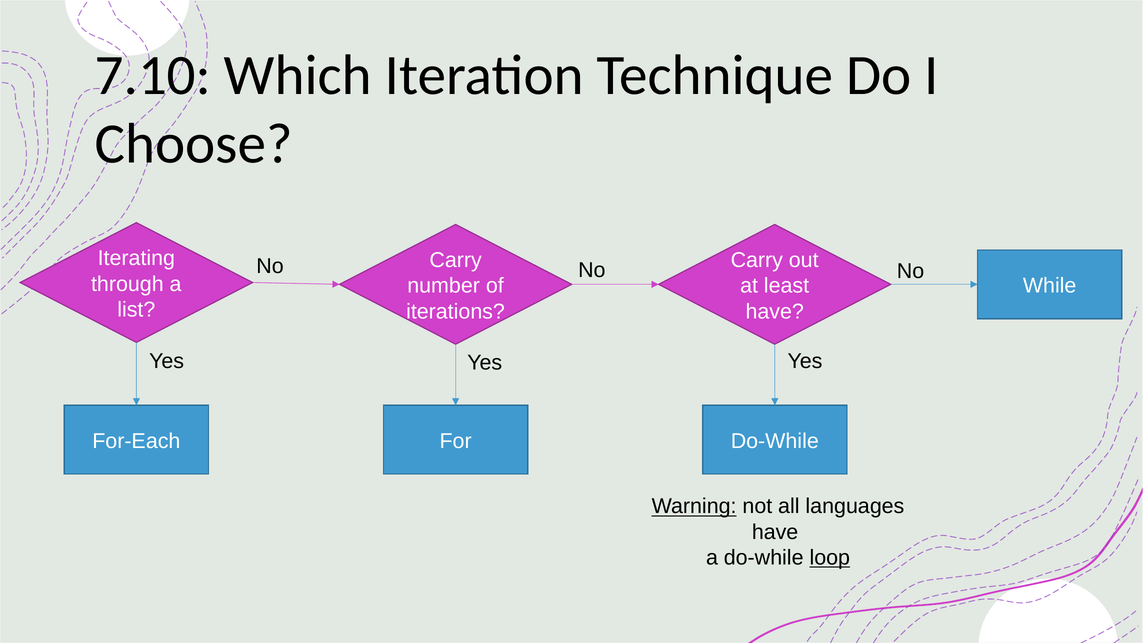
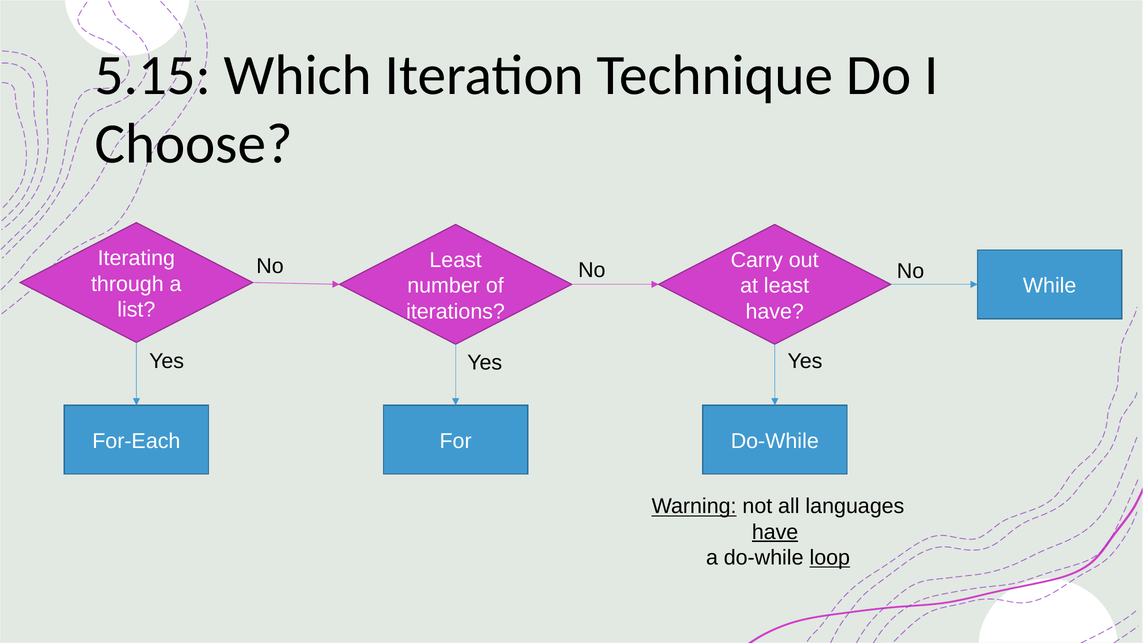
7.10: 7.10 -> 5.15
Carry at (456, 260): Carry -> Least
have at (775, 532) underline: none -> present
